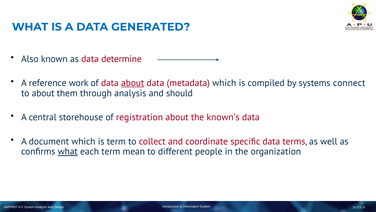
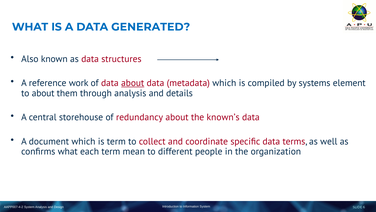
determine: determine -> structures
connect: connect -> element
should: should -> details
registration: registration -> redundancy
what at (68, 151) underline: present -> none
